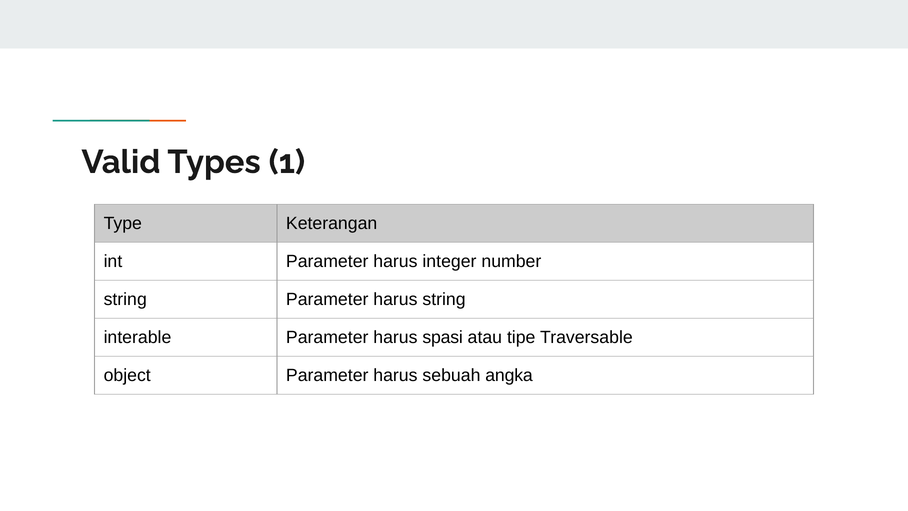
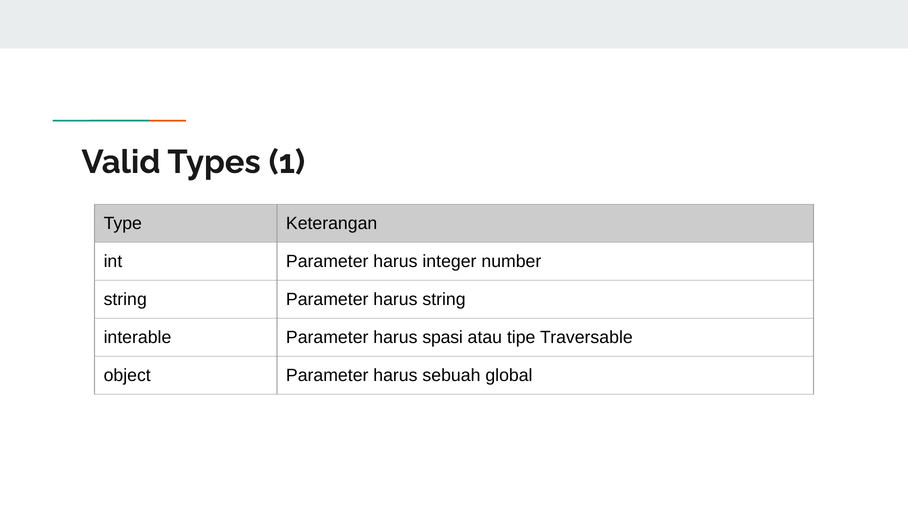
angka: angka -> global
